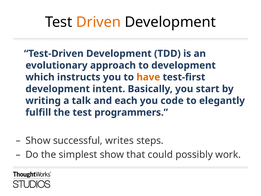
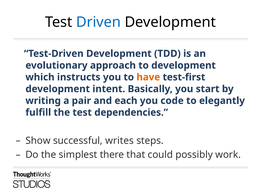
Driven colour: orange -> blue
talk: talk -> pair
programmers: programmers -> dependencies
simplest show: show -> there
